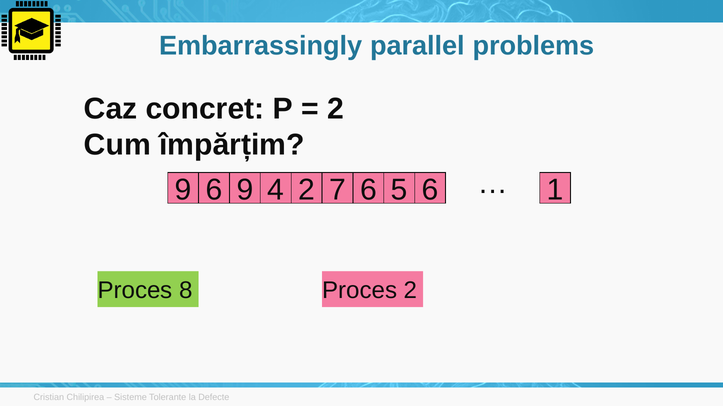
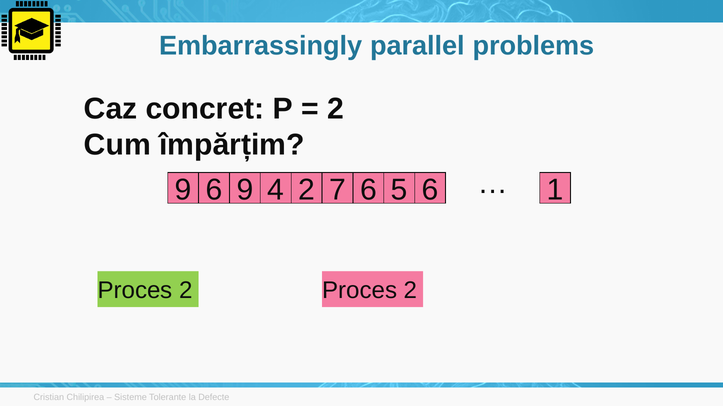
8 at (186, 291): 8 -> 2
